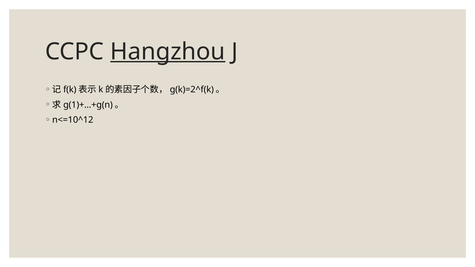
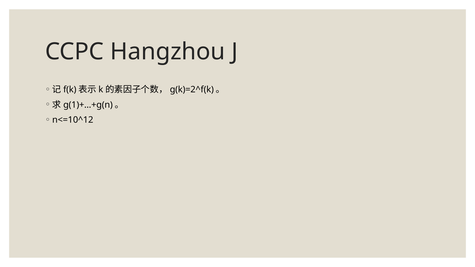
Hangzhou underline: present -> none
